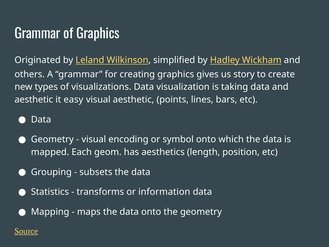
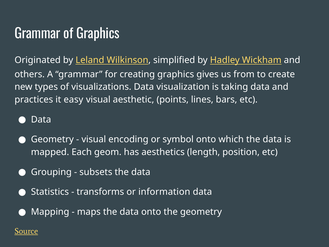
story: story -> from
aesthetic at (34, 99): aesthetic -> practices
